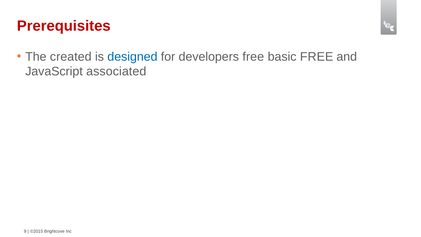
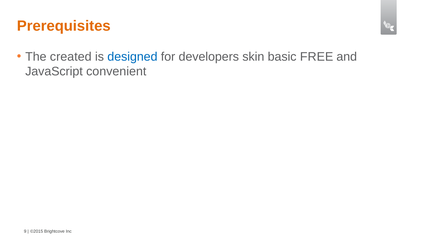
Prerequisites colour: red -> orange
developers free: free -> skin
associated: associated -> convenient
